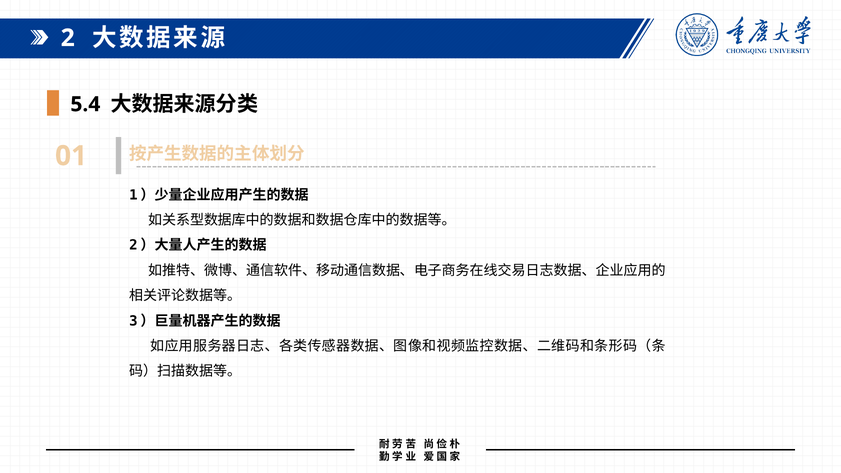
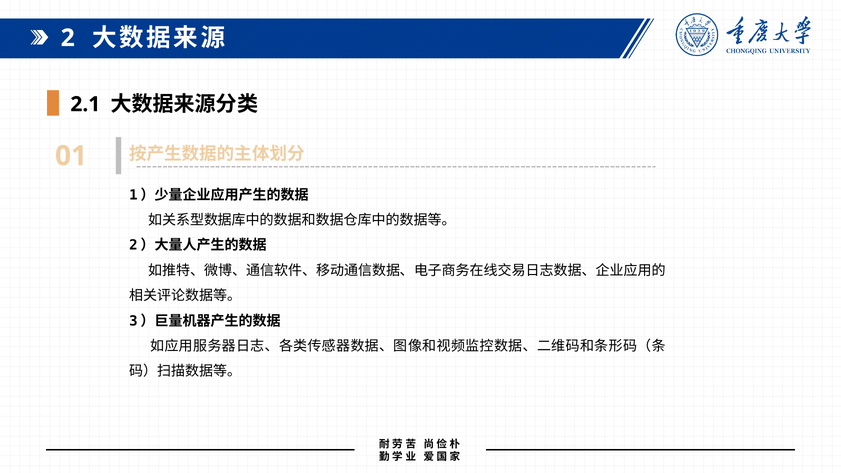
5.4: 5.4 -> 2.1
